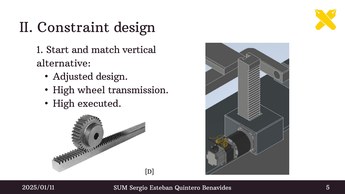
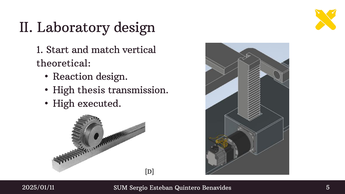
Constraint: Constraint -> Laboratory
alternative: alternative -> theoretical
Adjusted: Adjusted -> Reaction
wheel: wheel -> thesis
